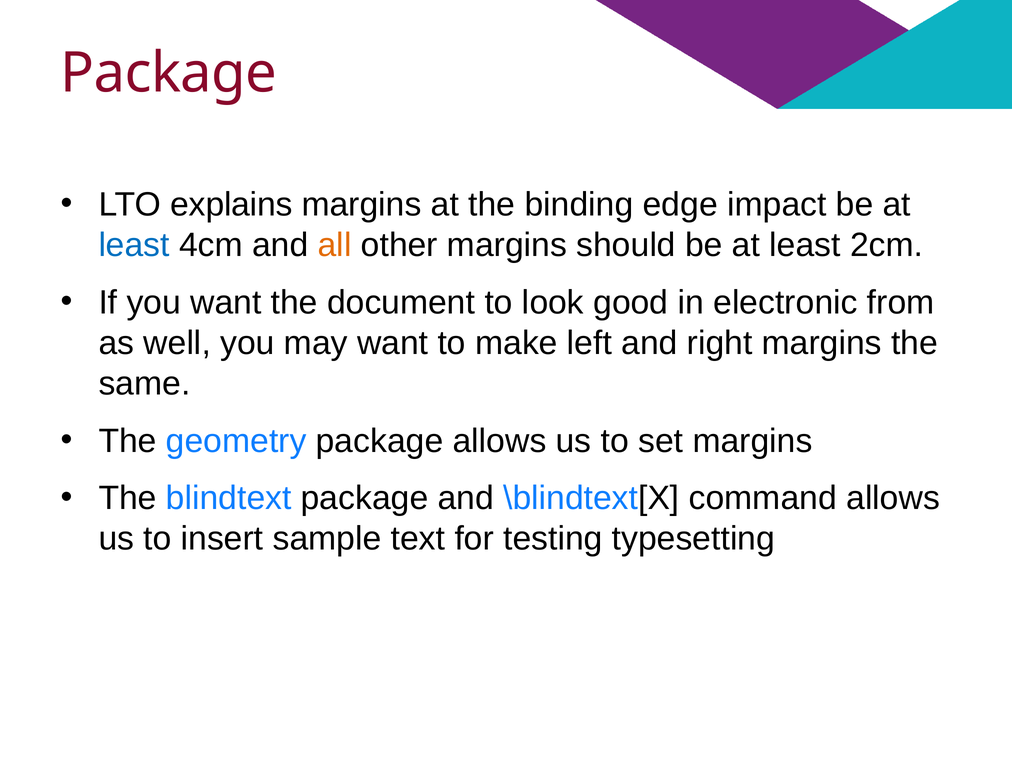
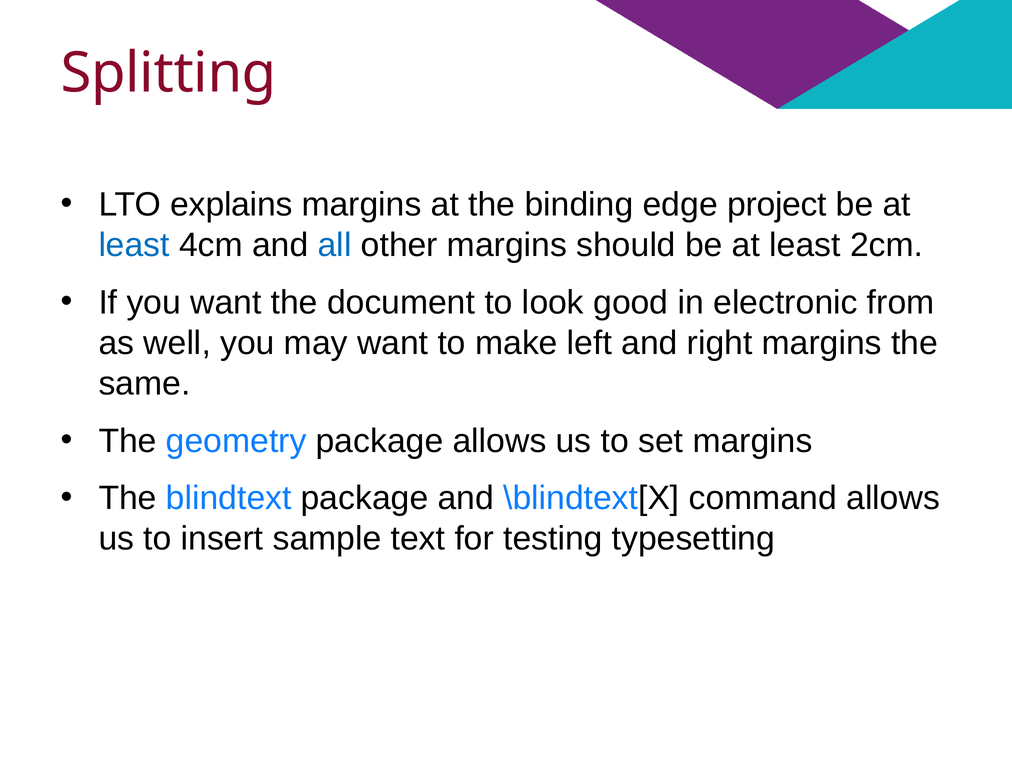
Package at (169, 73): Package -> Splitting
impact: impact -> project
all colour: orange -> blue
